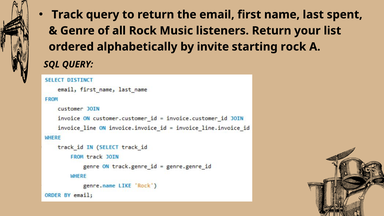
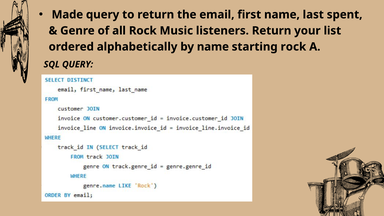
Track: Track -> Made
by invite: invite -> name
